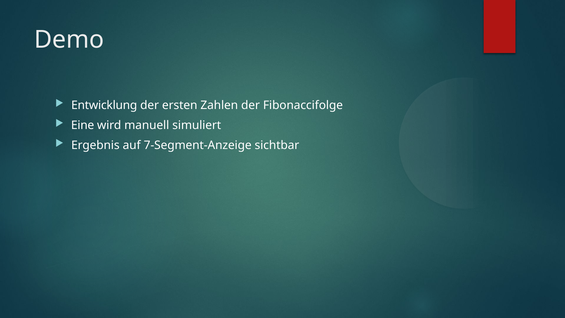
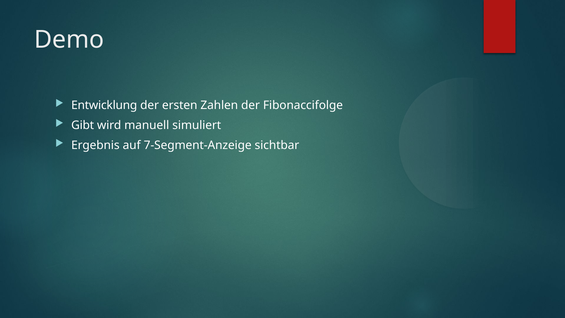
Eine: Eine -> Gibt
